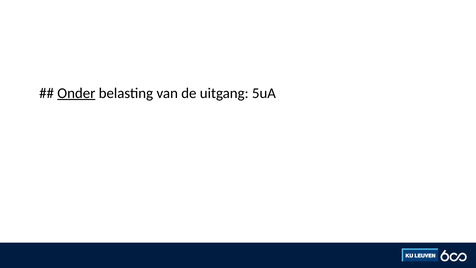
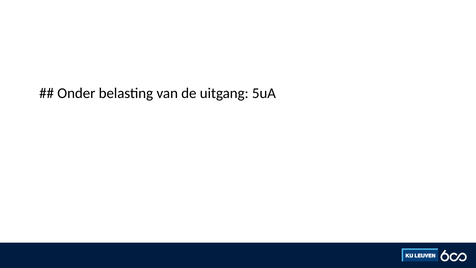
Onder underline: present -> none
